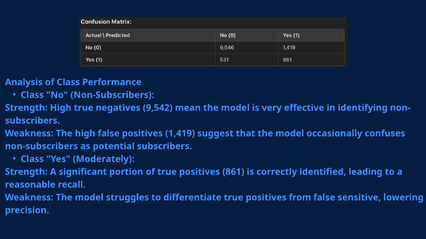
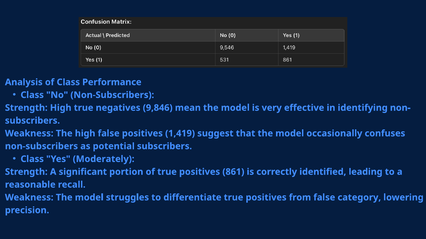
9,542: 9,542 -> 9,846
sensitive: sensitive -> category
